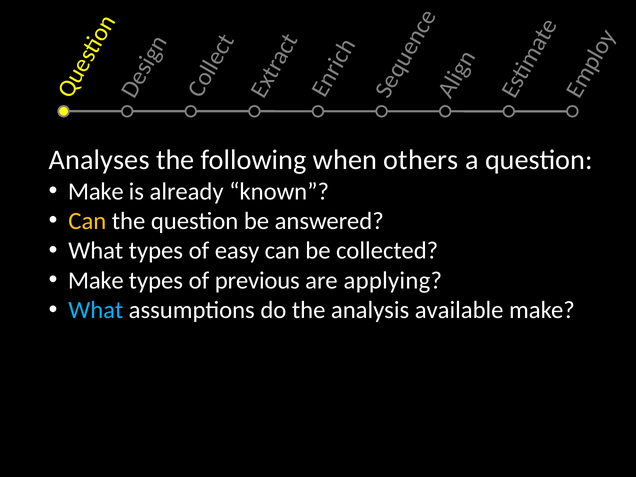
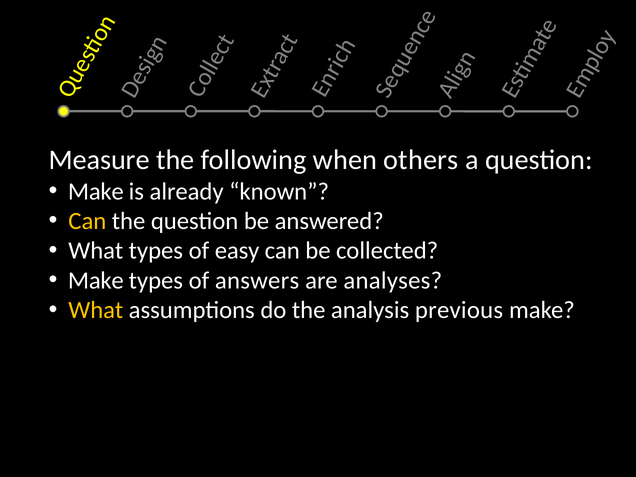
Analyses: Analyses -> Measure
previous: previous -> answers
applying: applying -> analyses
What at (96, 310) colour: light blue -> yellow
available: available -> previous
